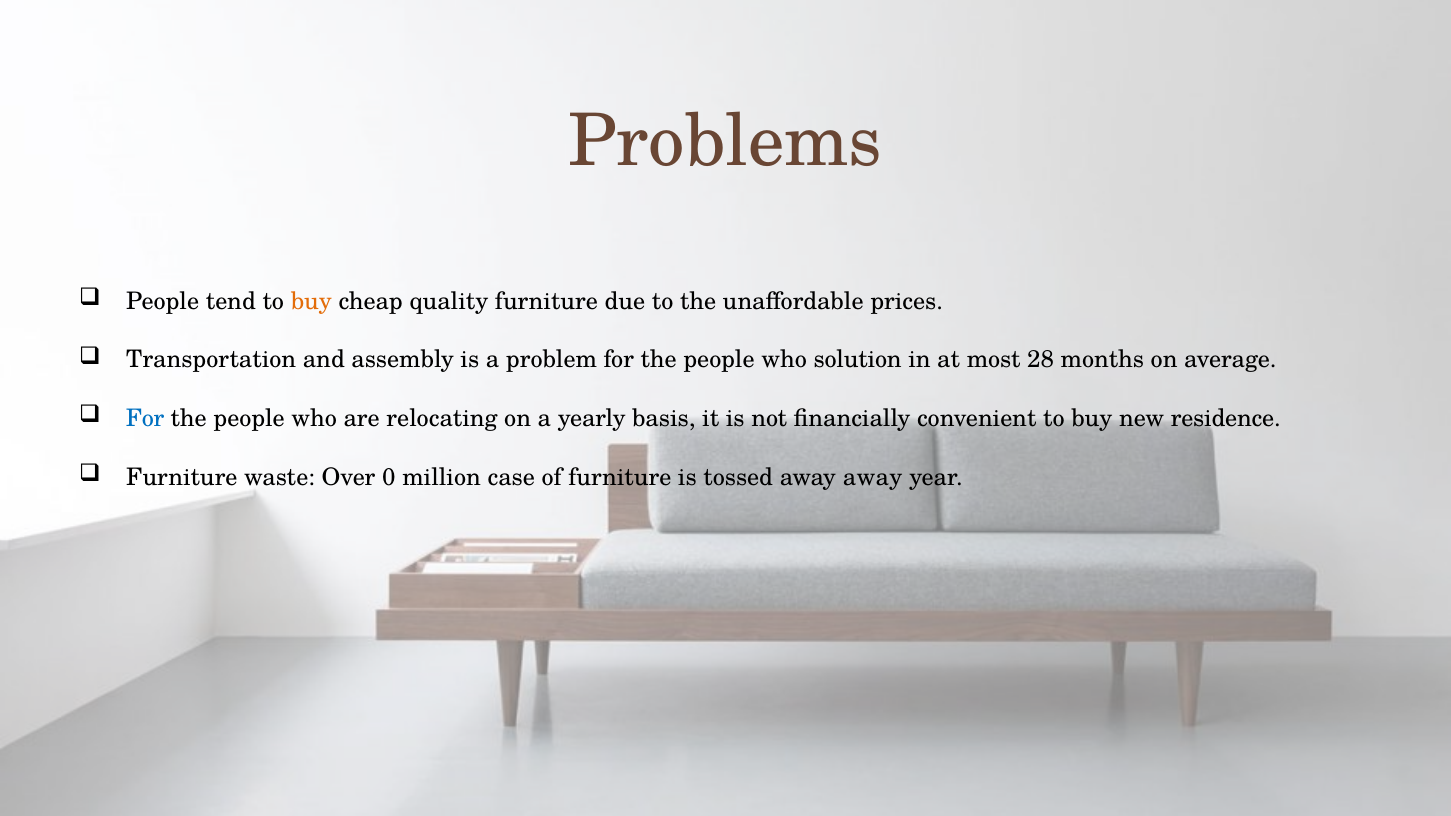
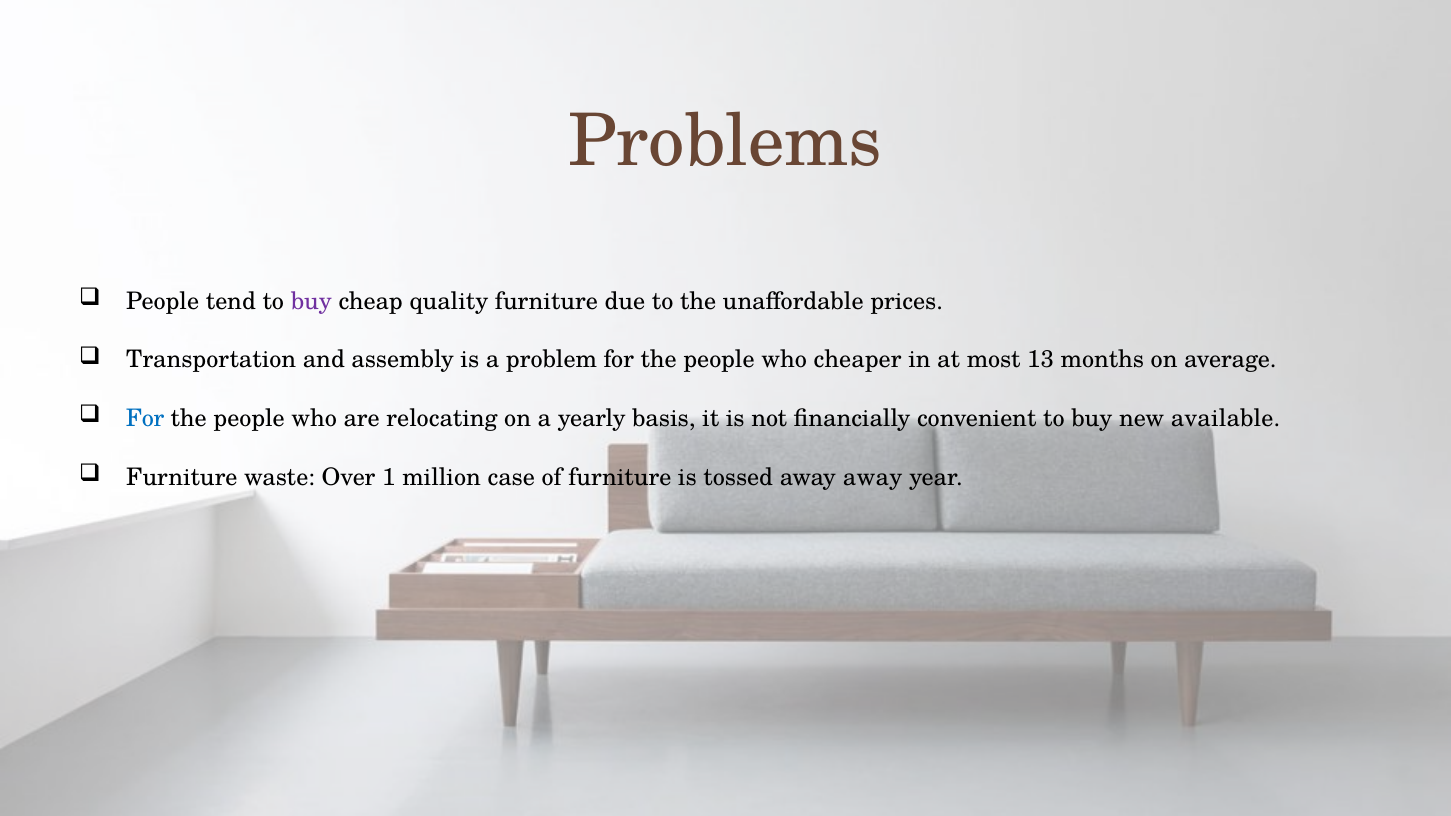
buy at (311, 302) colour: orange -> purple
solution: solution -> cheaper
28: 28 -> 13
residence: residence -> available
0: 0 -> 1
